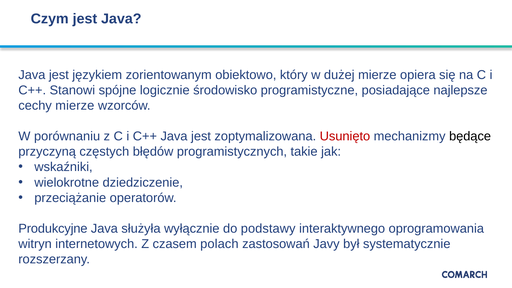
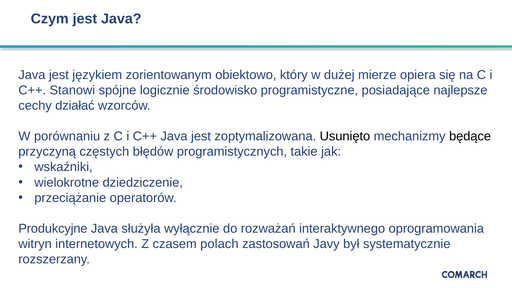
cechy mierze: mierze -> działać
Usunięto colour: red -> black
podstawy: podstawy -> rozważań
